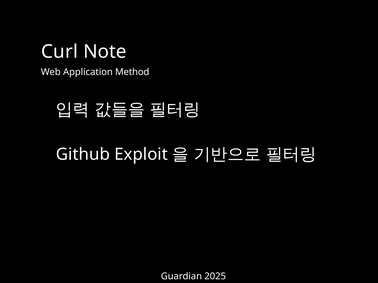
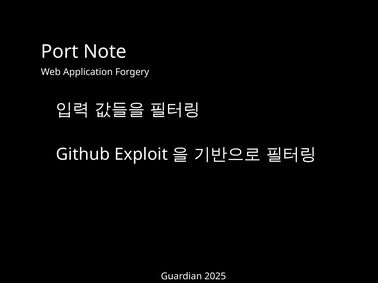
Curl: Curl -> Port
Method: Method -> Forgery
